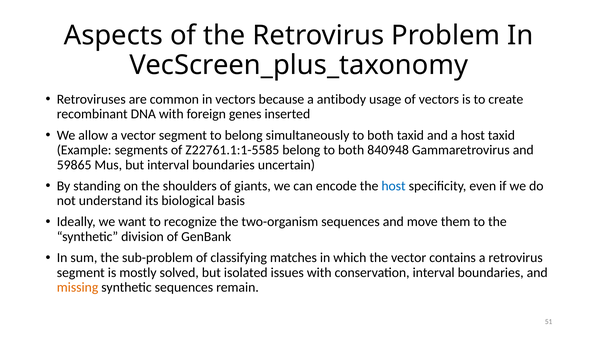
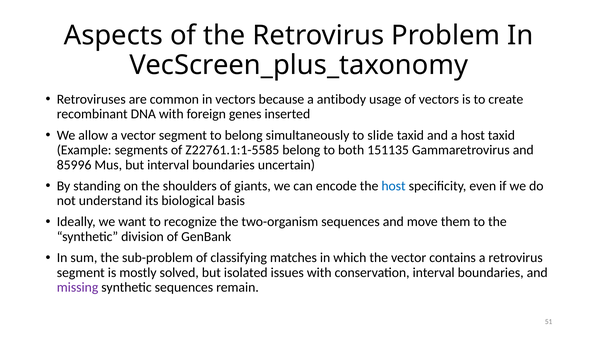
simultaneously to both: both -> slide
840948: 840948 -> 151135
59865: 59865 -> 85996
missing colour: orange -> purple
